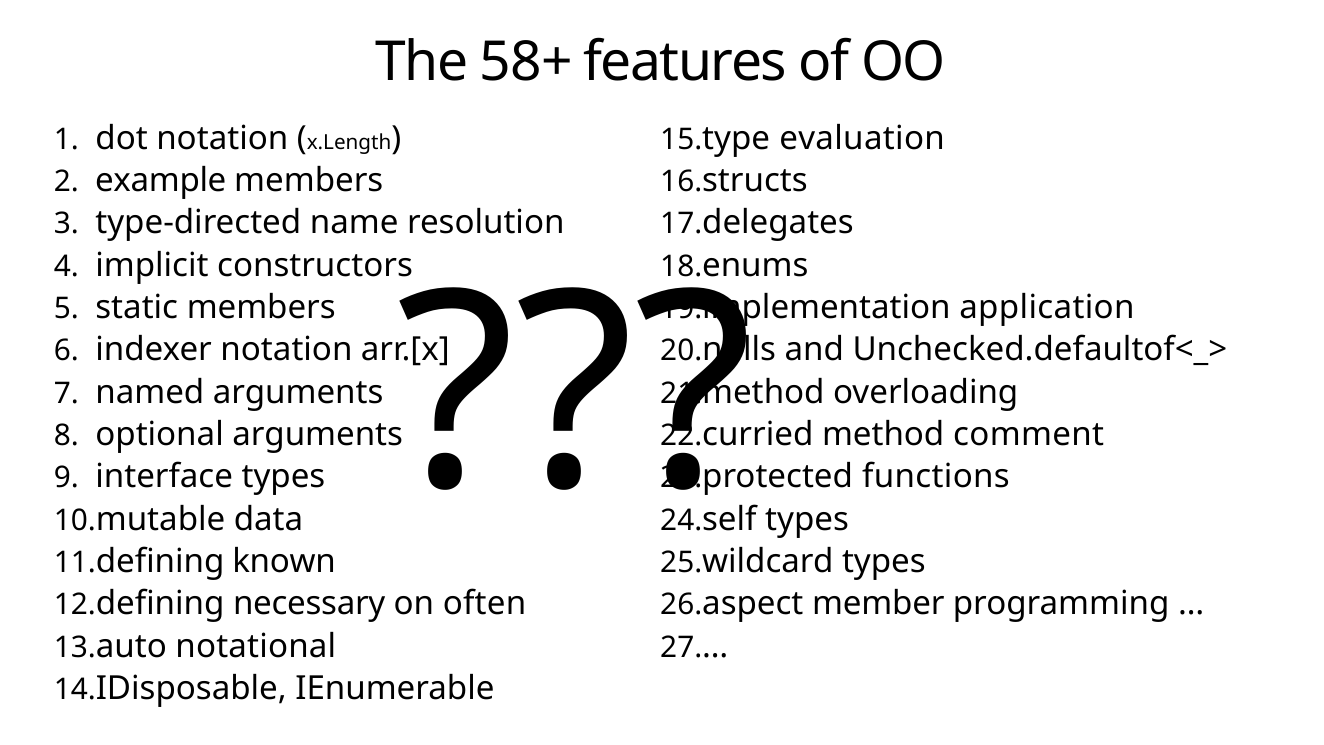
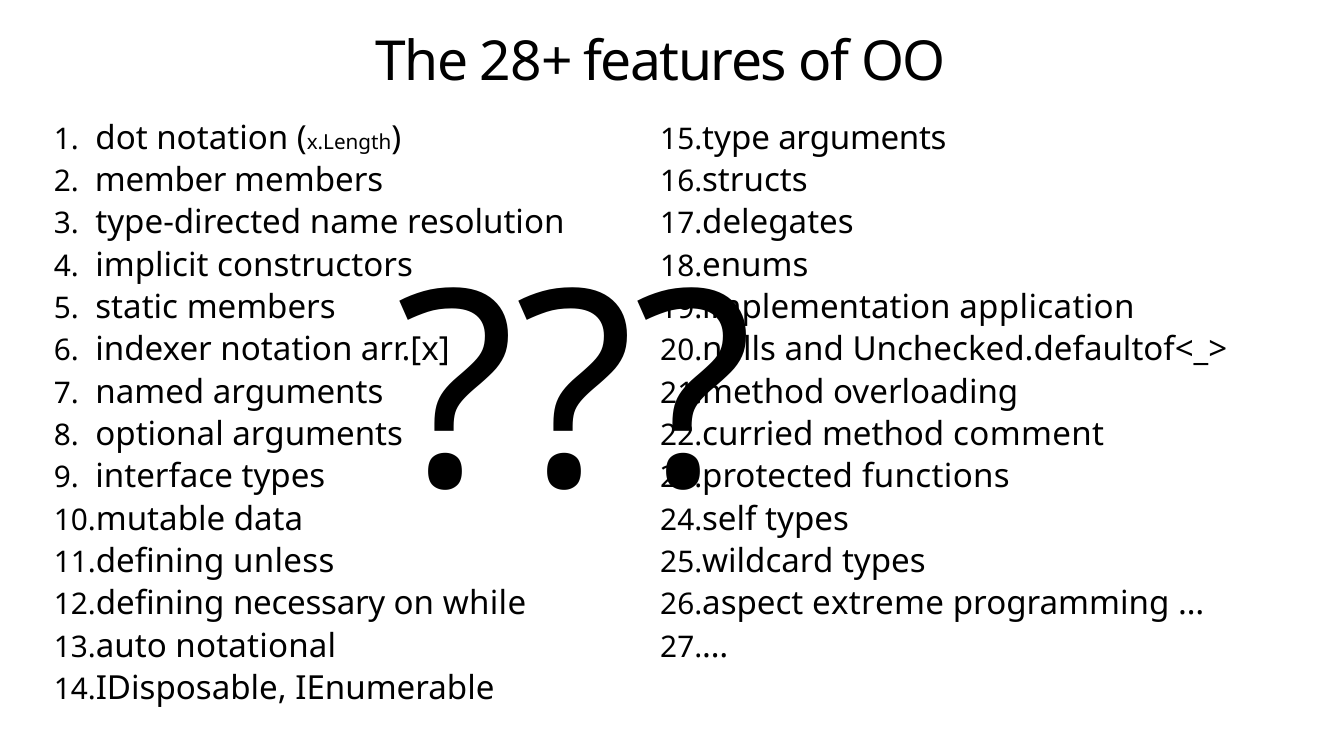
58+: 58+ -> 28+
evaluation at (862, 138): evaluation -> arguments
example: example -> member
known: known -> unless
often: often -> while
member: member -> extreme
